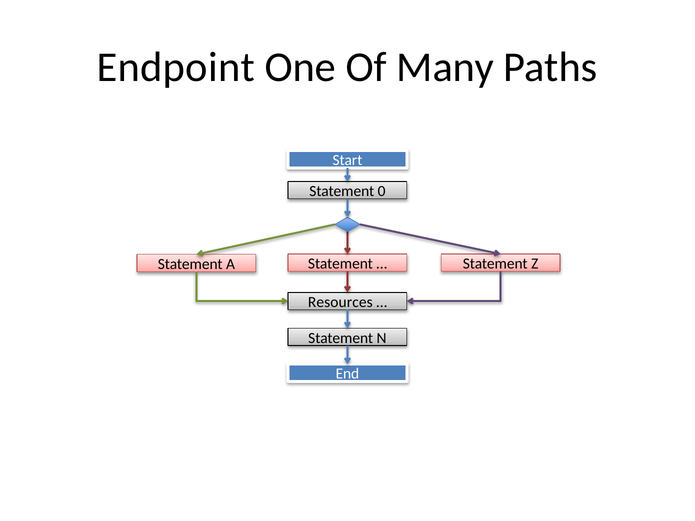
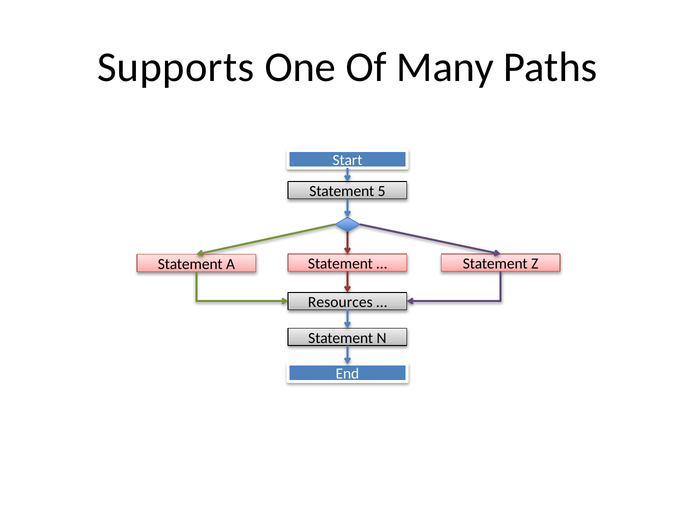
Endpoint: Endpoint -> Supports
0: 0 -> 5
